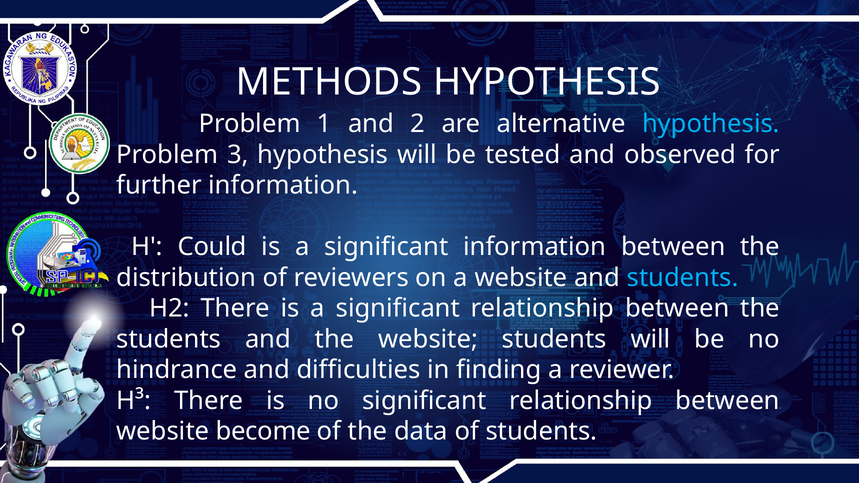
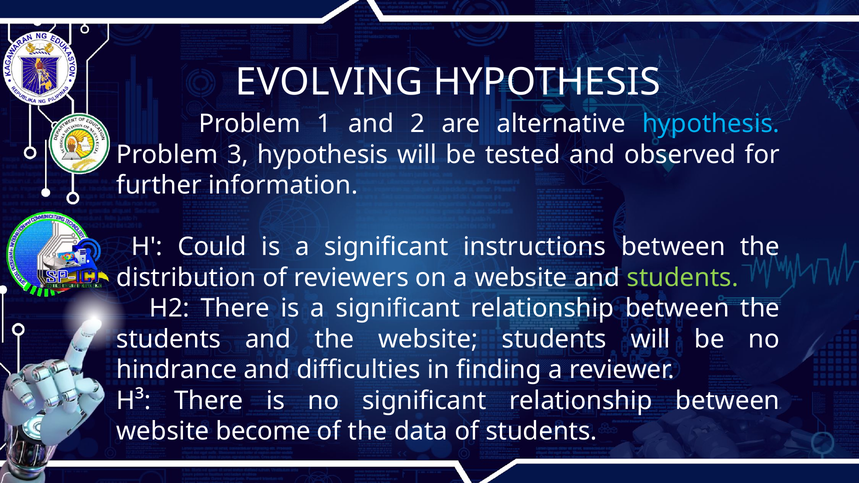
METHODS: METHODS -> EVOLVING
significant information: information -> instructions
students at (683, 278) colour: light blue -> light green
